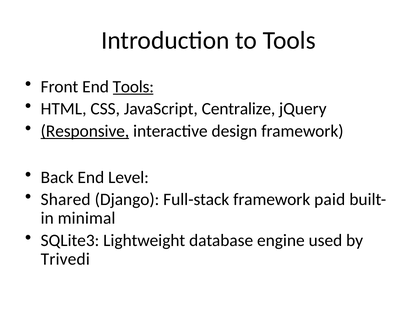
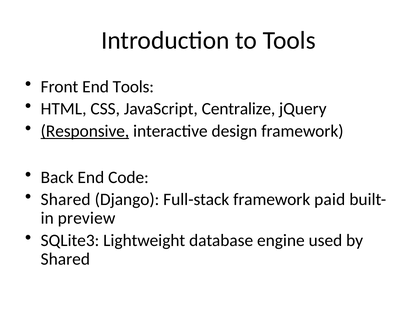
Tools at (133, 87) underline: present -> none
Level: Level -> Code
minimal: minimal -> preview
Trivedi at (65, 259): Trivedi -> Shared
